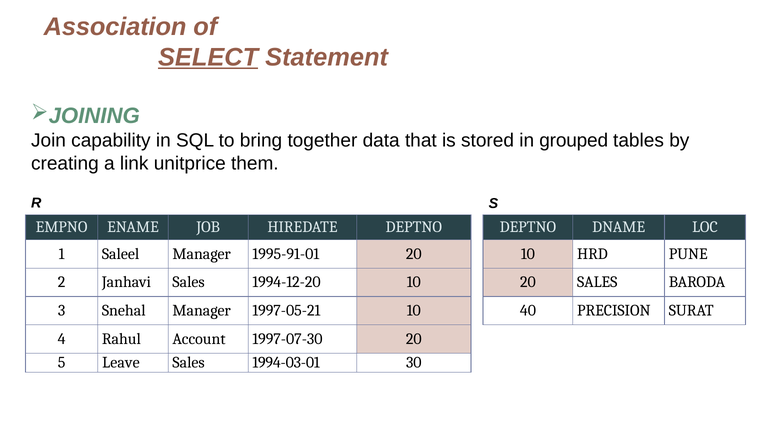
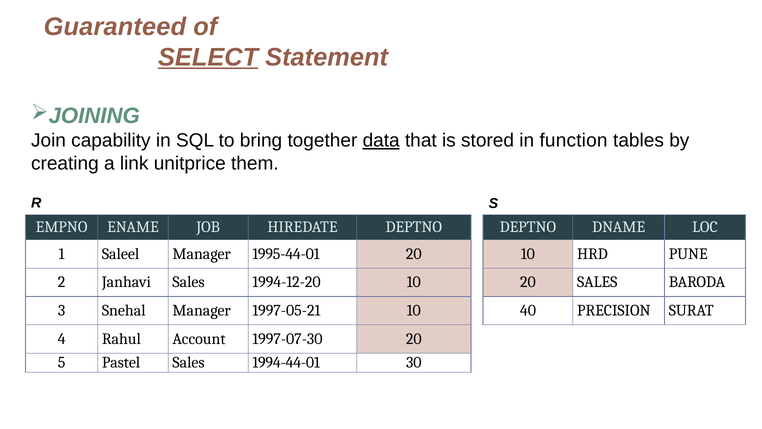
Association: Association -> Guaranteed
data underline: none -> present
grouped: grouped -> function
1995-91-01: 1995-91-01 -> 1995-44-01
Leave: Leave -> Pastel
1994-03-01: 1994-03-01 -> 1994-44-01
